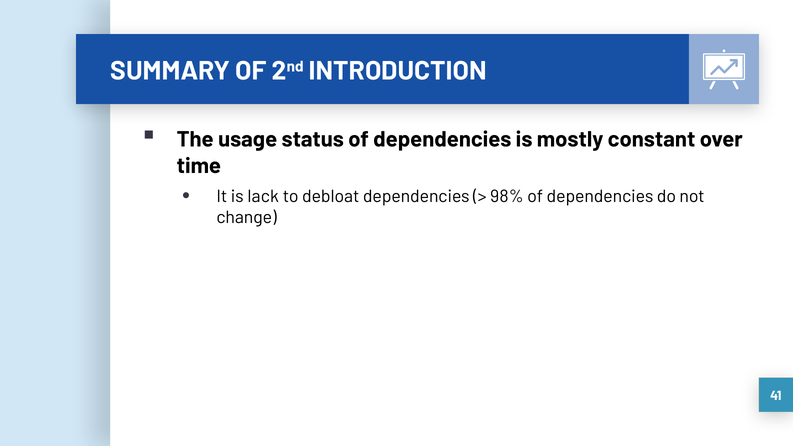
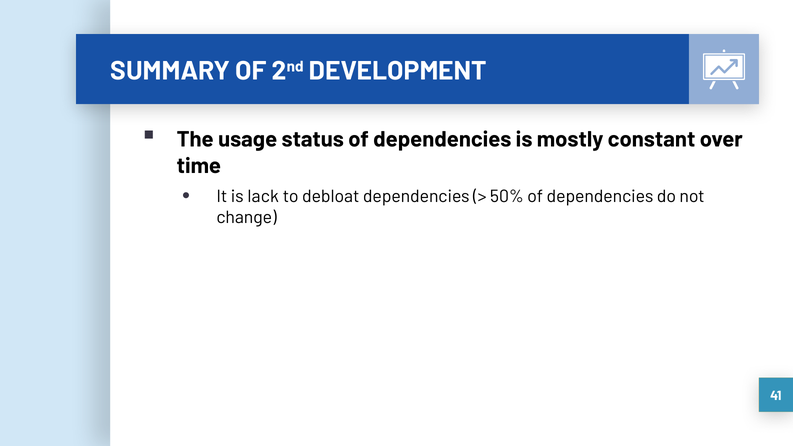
INTRODUCTION: INTRODUCTION -> DEVELOPMENT
98%: 98% -> 50%
